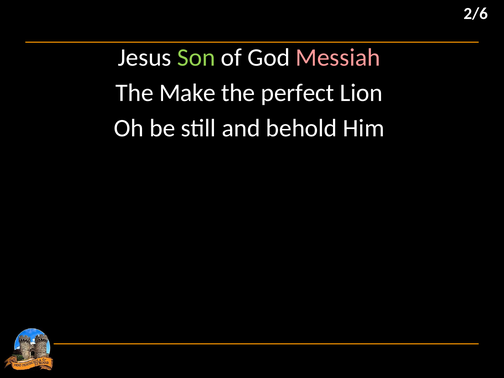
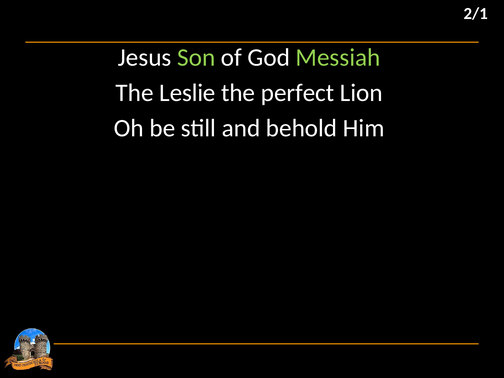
2/6: 2/6 -> 2/1
Messiah colour: pink -> light green
Make: Make -> Leslie
